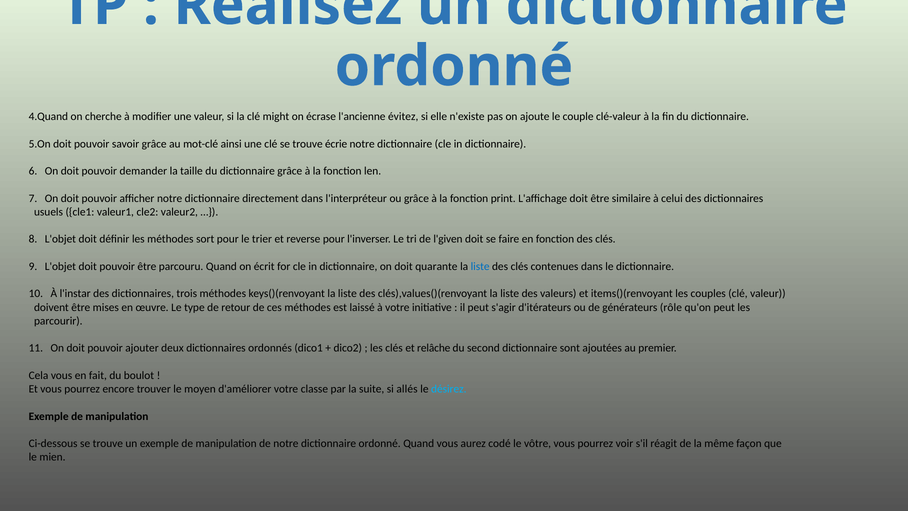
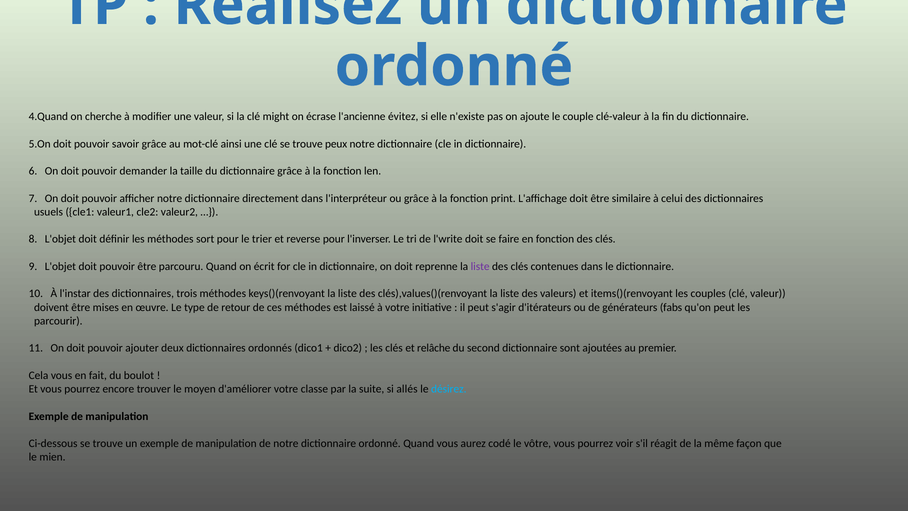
écrie: écrie -> peux
l'given: l'given -> l'write
quarante: quarante -> reprenne
liste at (480, 266) colour: blue -> purple
rôle: rôle -> fabs
